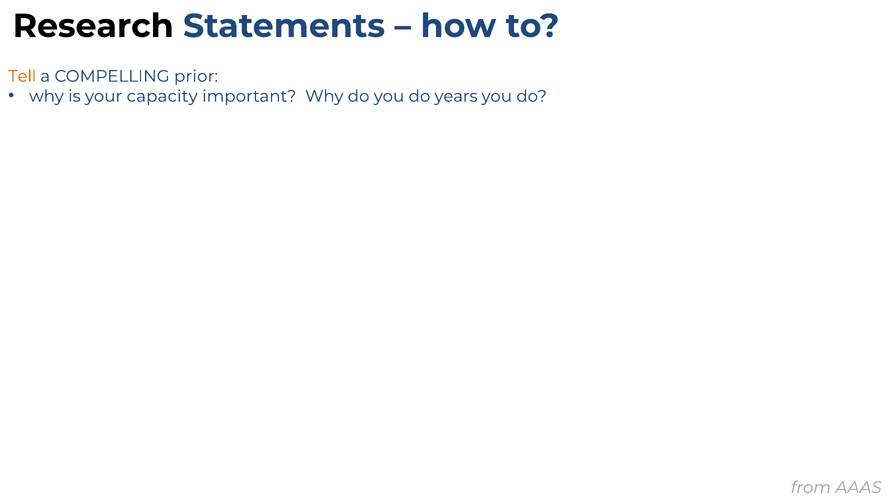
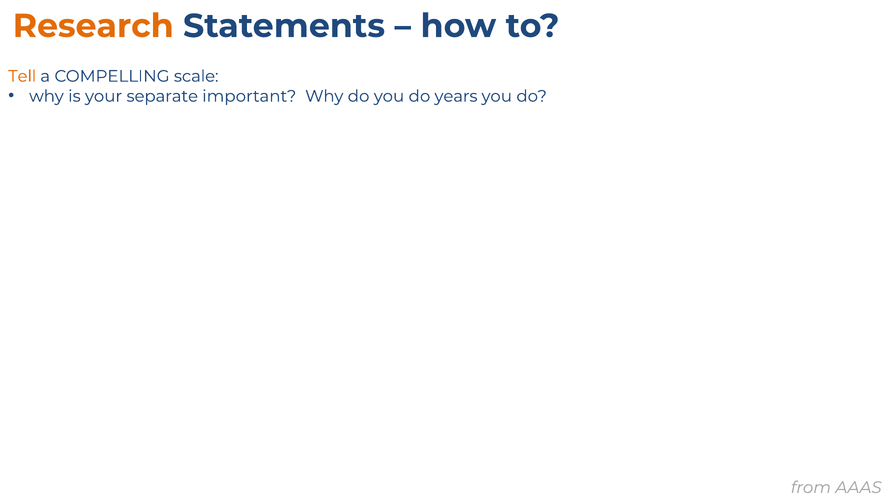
Research colour: black -> orange
prior: prior -> scale
capacity: capacity -> separate
